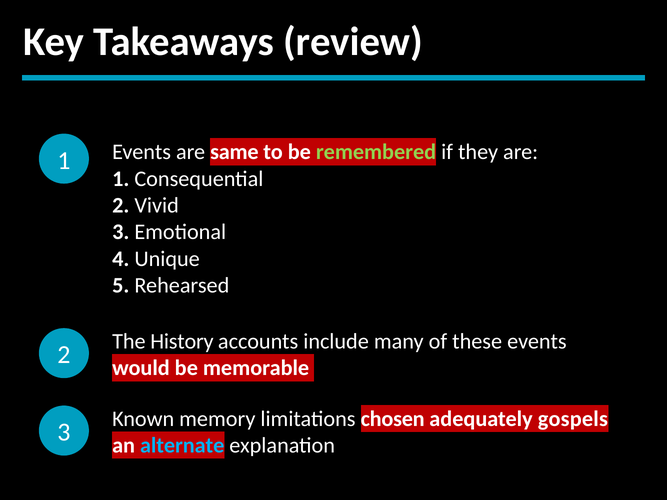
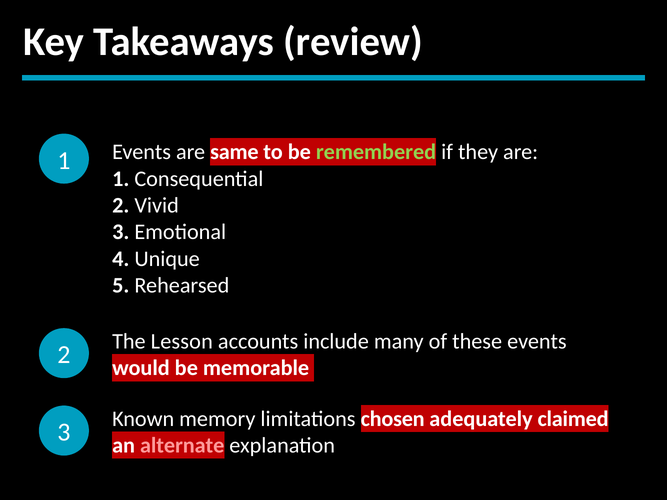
History: History -> Lesson
gospels: gospels -> claimed
alternate colour: light blue -> pink
